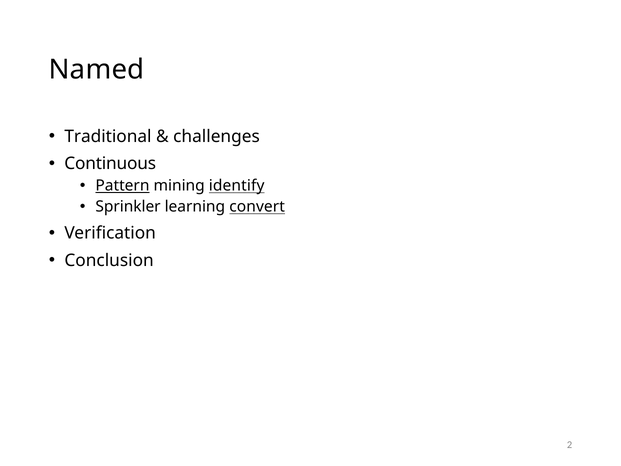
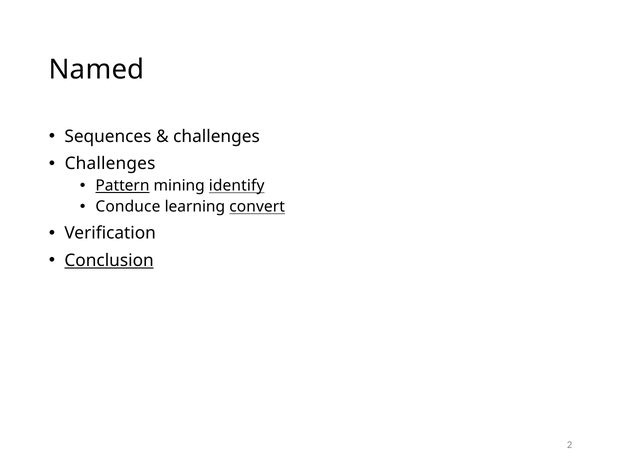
Traditional: Traditional -> Sequences
Continuous at (110, 164): Continuous -> Challenges
Sprinkler: Sprinkler -> Conduce
Conclusion underline: none -> present
